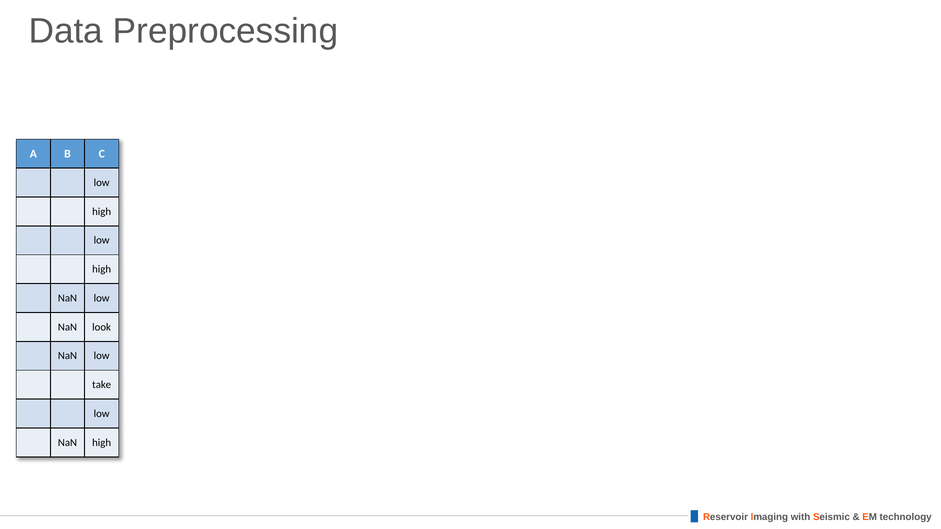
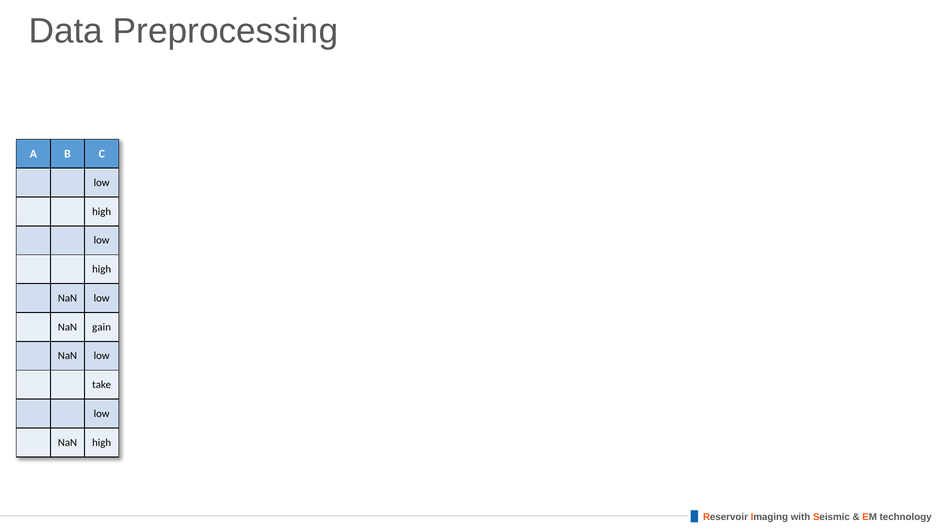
look: look -> gain
